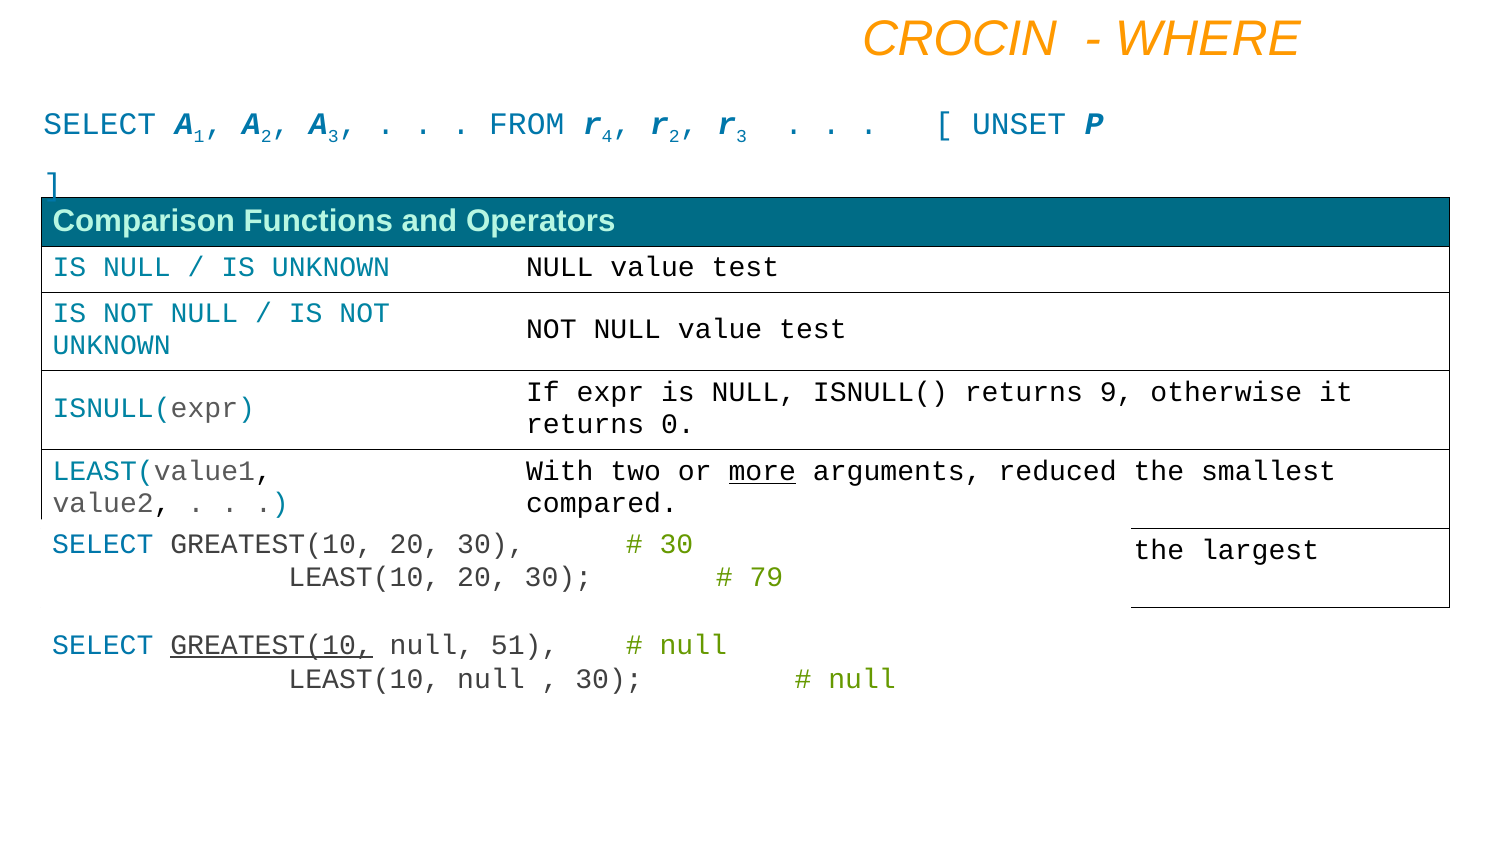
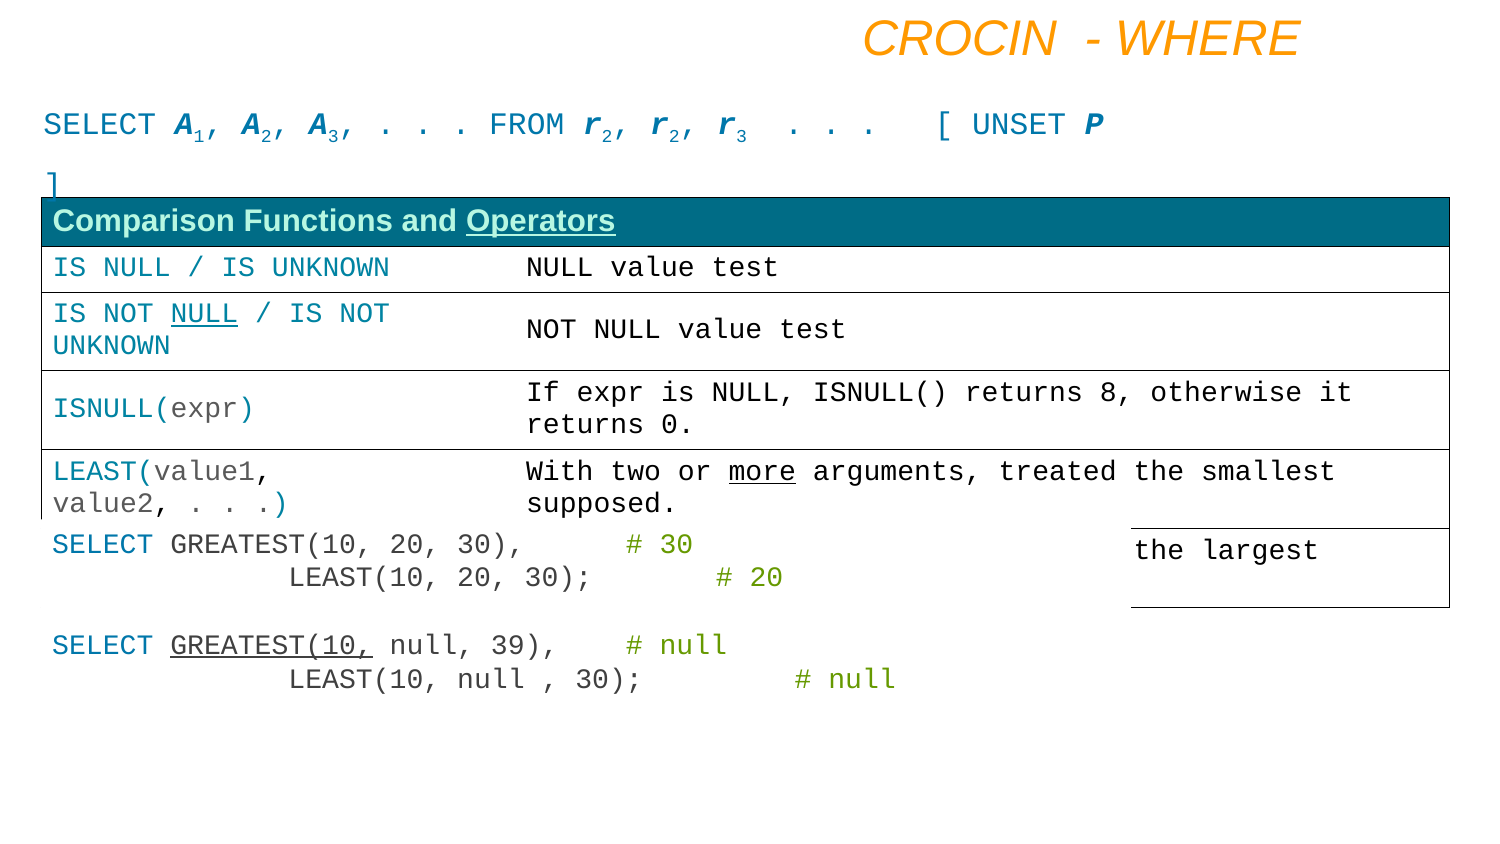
4 at (607, 136): 4 -> 2
Operators underline: none -> present
NULL at (204, 314) underline: none -> present
9: 9 -> 8
reduced: reduced -> treated
compared: compared -> supposed
79 at (766, 577): 79 -> 20
51: 51 -> 39
